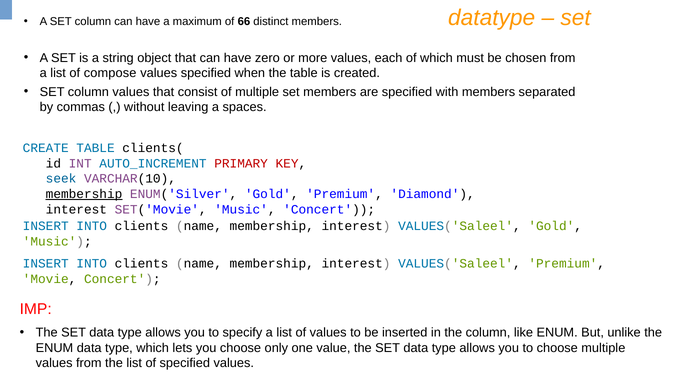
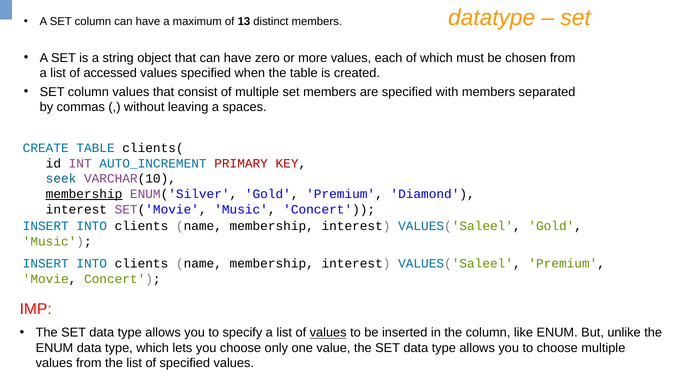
66: 66 -> 13
compose: compose -> accessed
values at (328, 333) underline: none -> present
